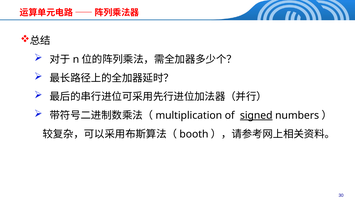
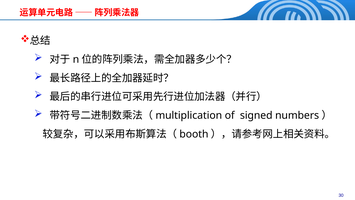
signed underline: present -> none
